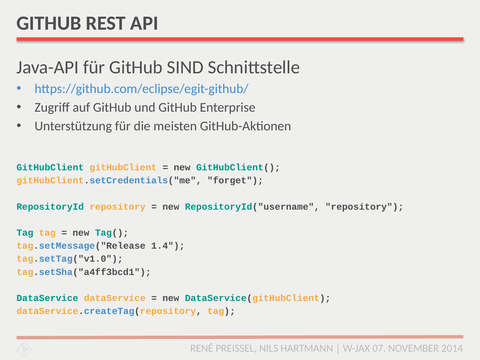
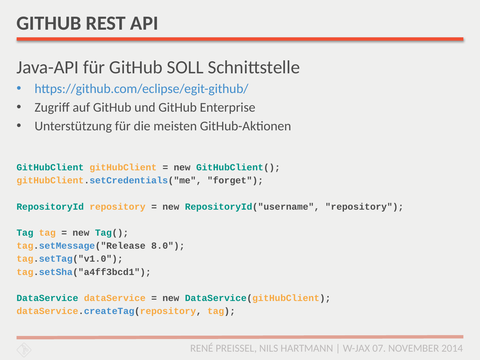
SIND: SIND -> SOLL
1.4: 1.4 -> 8.0
